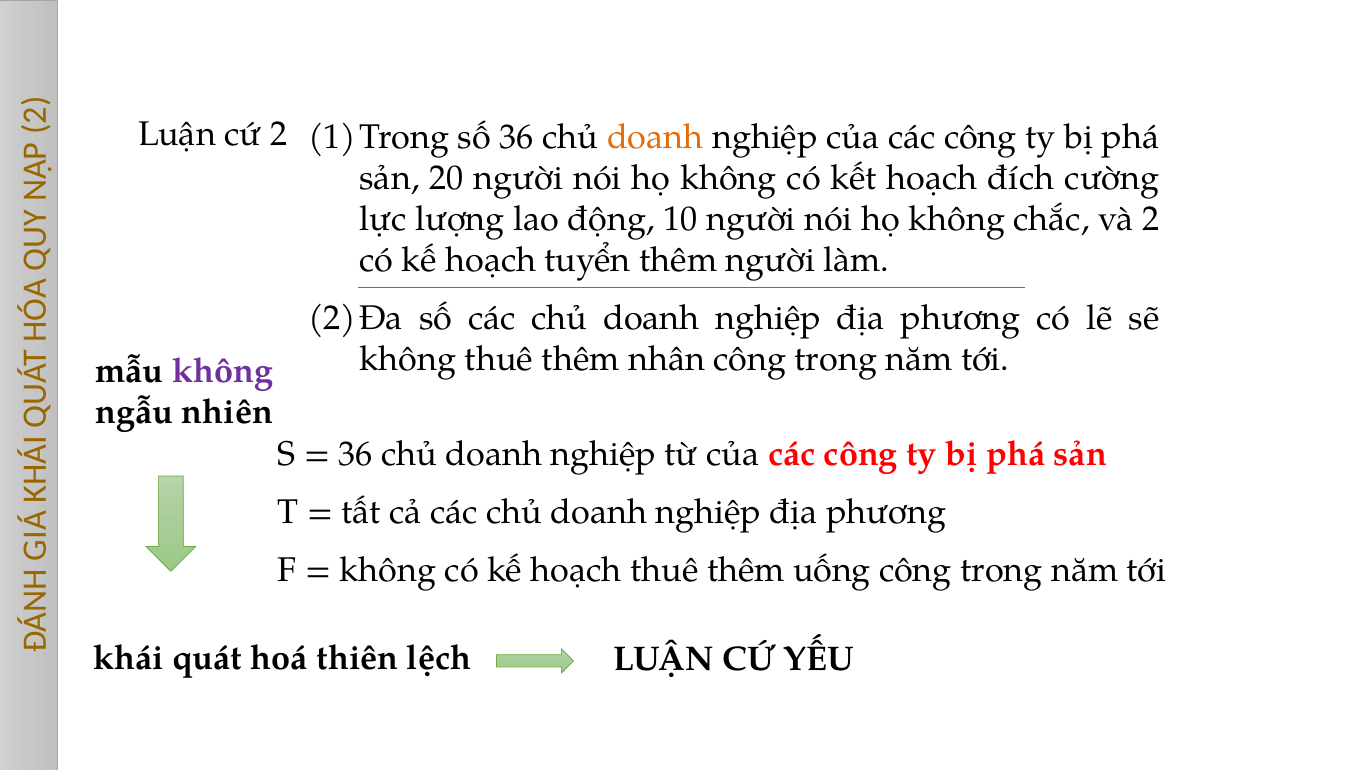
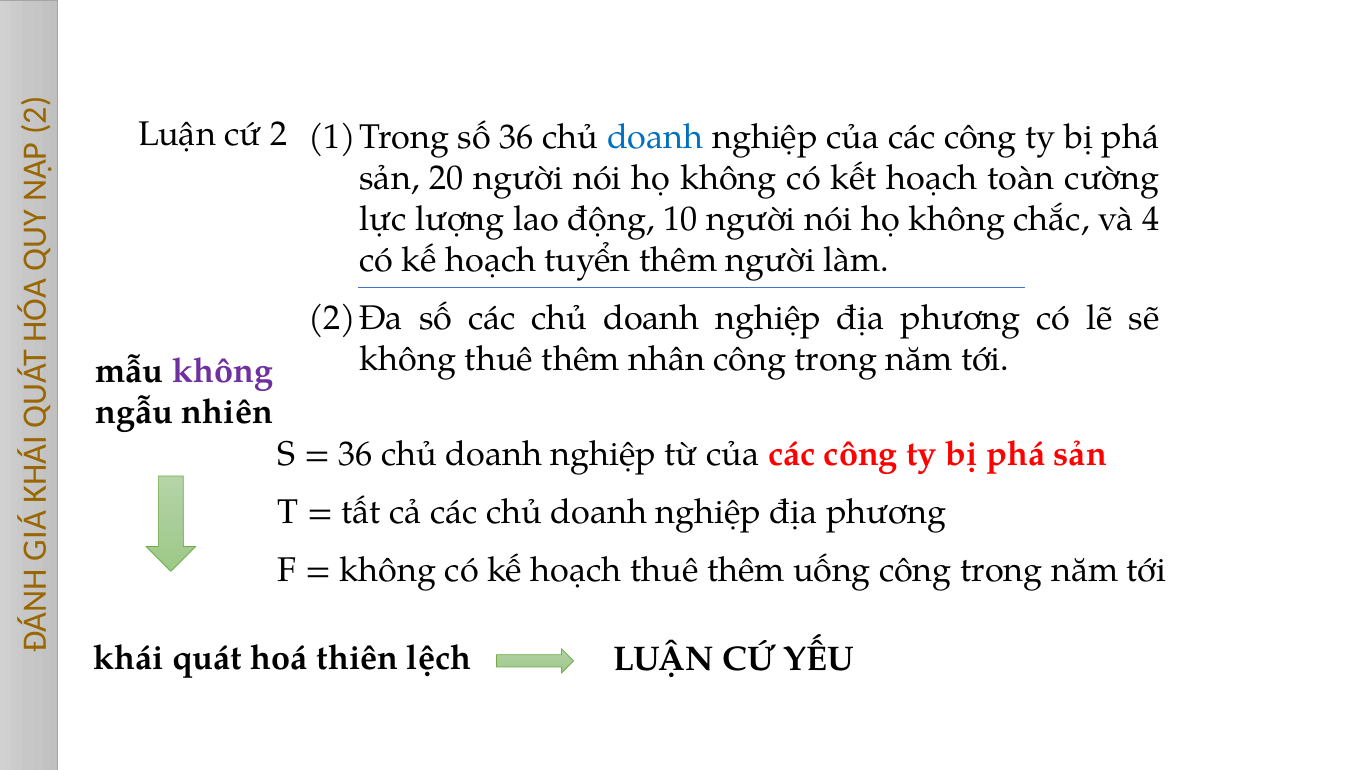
doanh at (655, 137) colour: orange -> blue
đích: đích -> toàn
và 2: 2 -> 4
